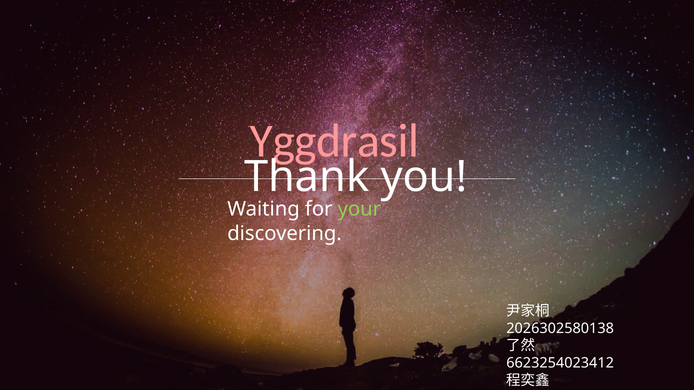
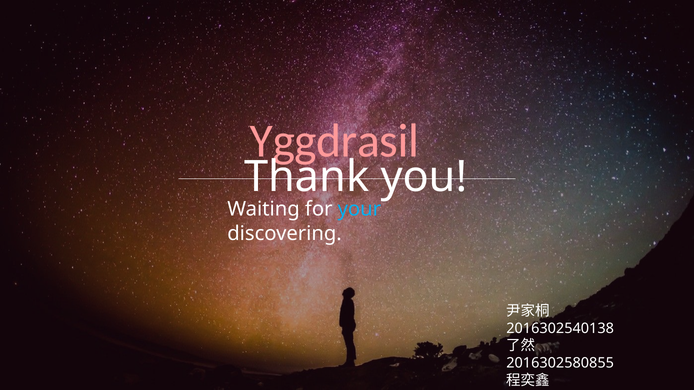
your colour: light green -> light blue
2026302580138: 2026302580138 -> 2016302540138
6623254023412: 6623254023412 -> 2016302580855
